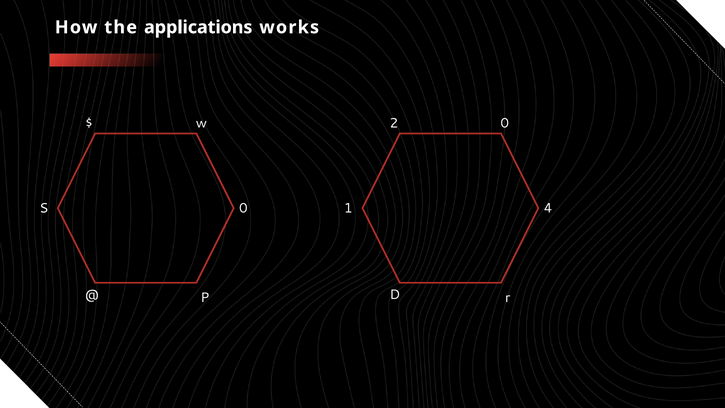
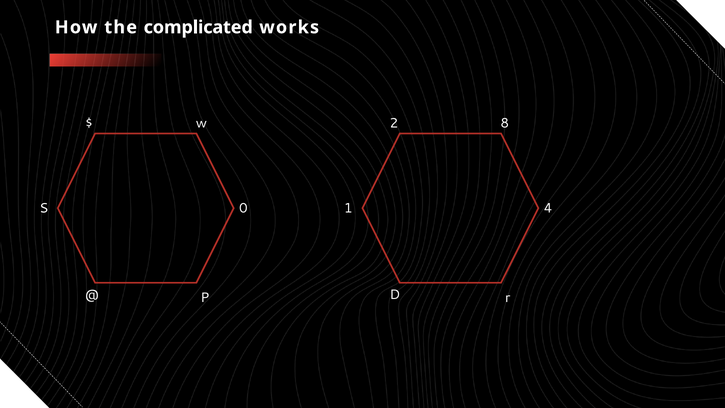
applications: applications -> complicated
2 0: 0 -> 8
